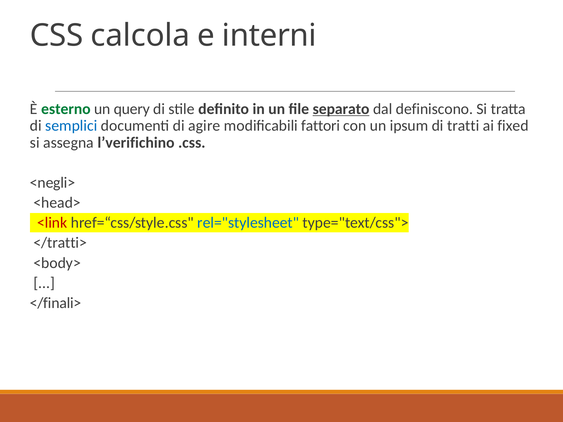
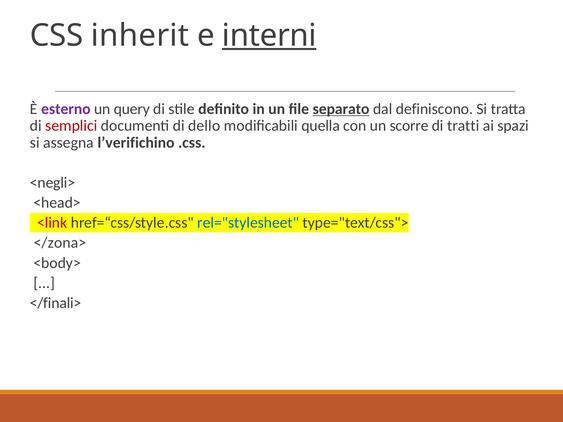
calcola: calcola -> inherit
interni underline: none -> present
esterno colour: green -> purple
semplici colour: blue -> red
agire: agire -> dello
fattori: fattori -> quella
ipsum: ipsum -> scorre
fixed: fixed -> spazi
</tratti>: </tratti> -> </zona>
